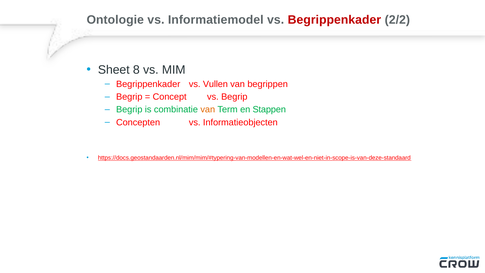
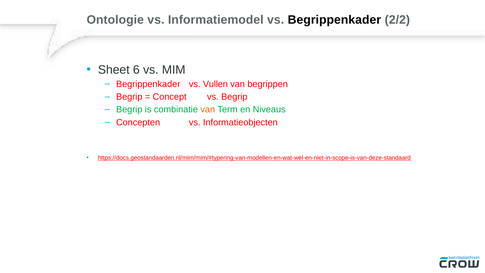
Begrippenkader at (334, 20) colour: red -> black
8: 8 -> 6
Stappen: Stappen -> Niveaus
